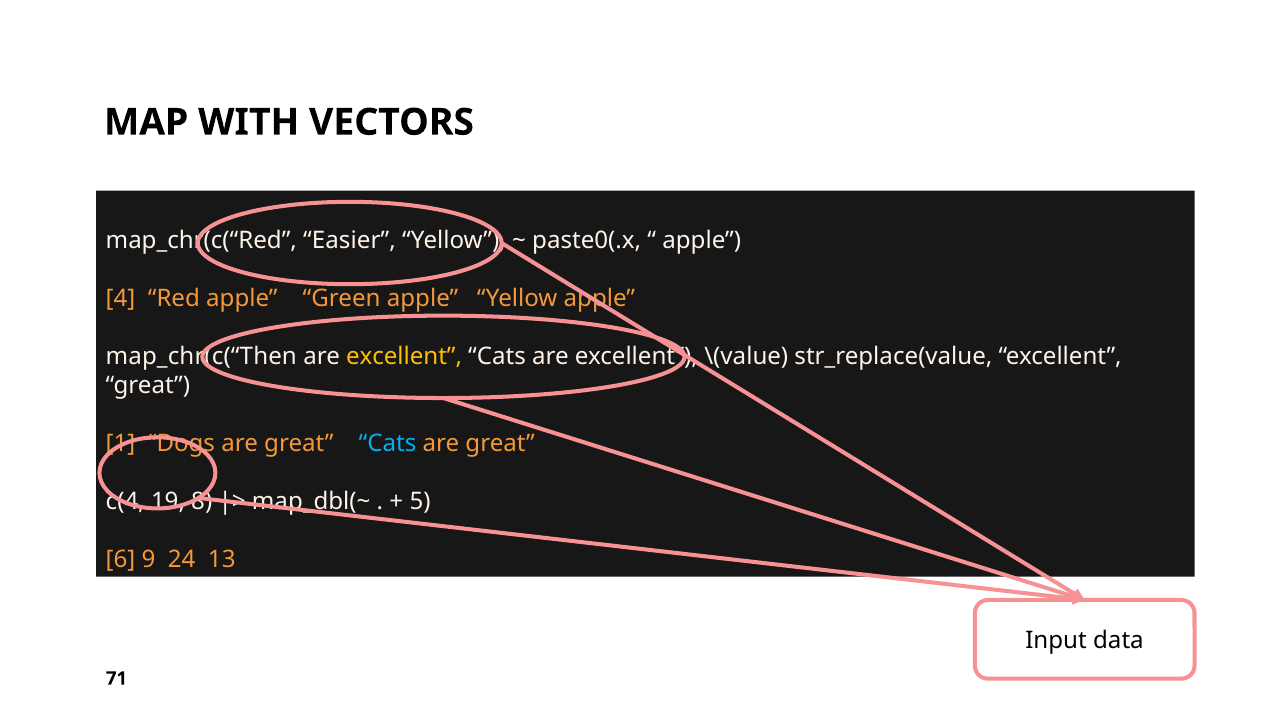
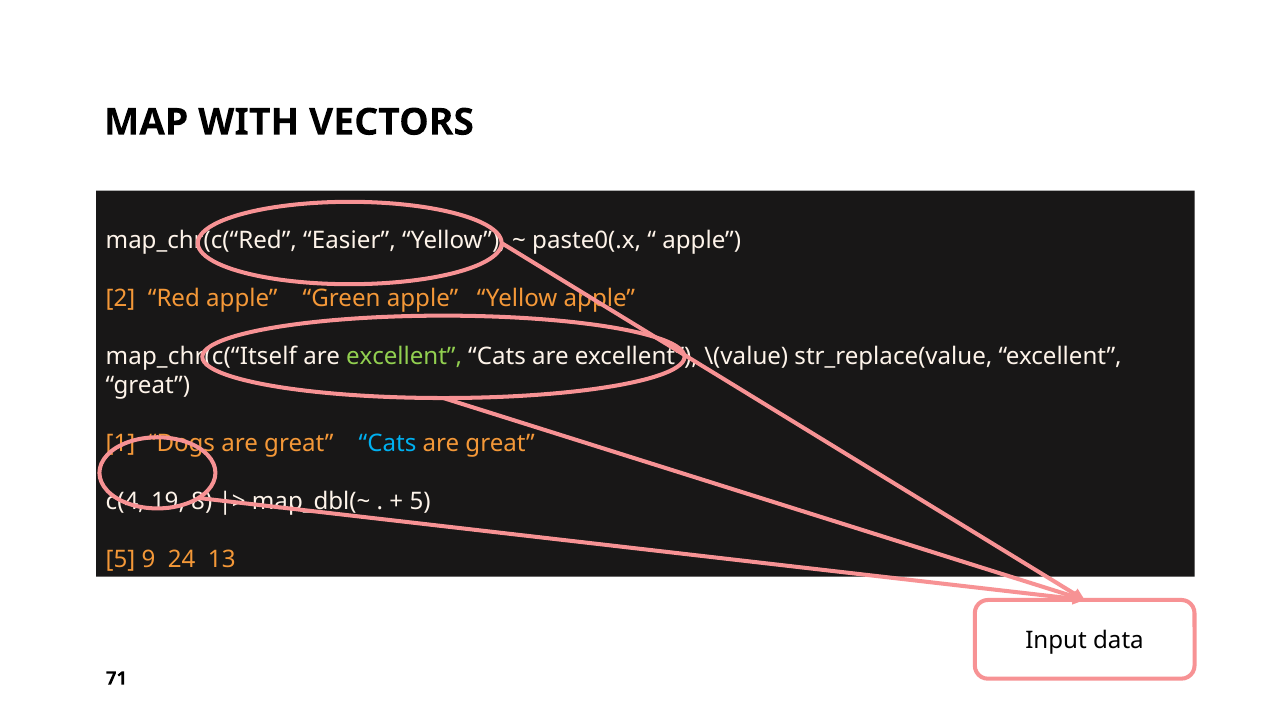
4: 4 -> 2
map_chr(c(“Then: map_chr(c(“Then -> map_chr(c(“Itself
excellent at (404, 356) colour: yellow -> light green
6 at (121, 559): 6 -> 5
